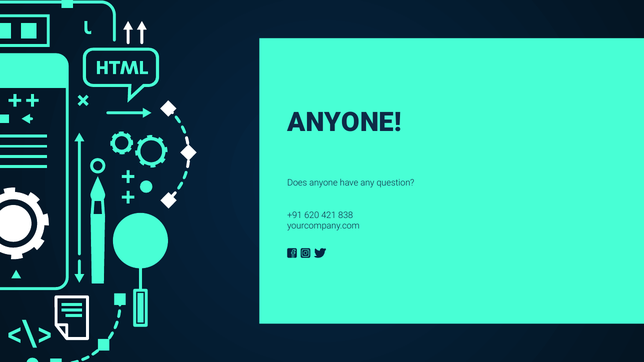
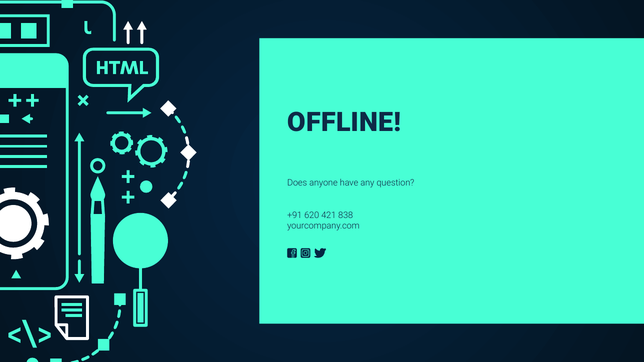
ANYONE at (344, 123): ANYONE -> OFFLINE
